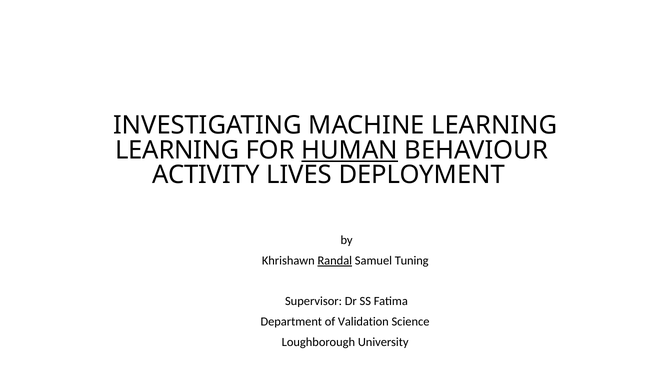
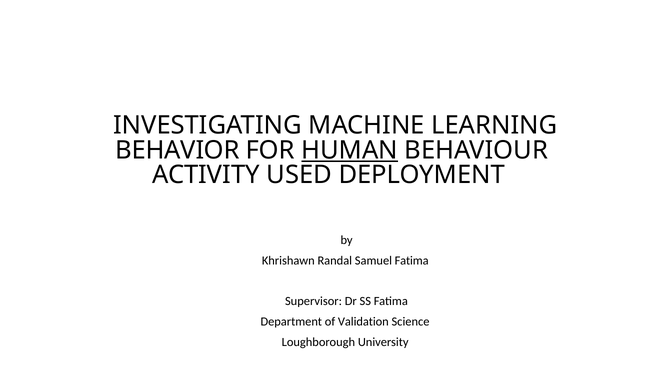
LEARNING at (177, 150): LEARNING -> BEHAVIOR
LIVES: LIVES -> USED
Randal underline: present -> none
Samuel Tuning: Tuning -> Fatima
